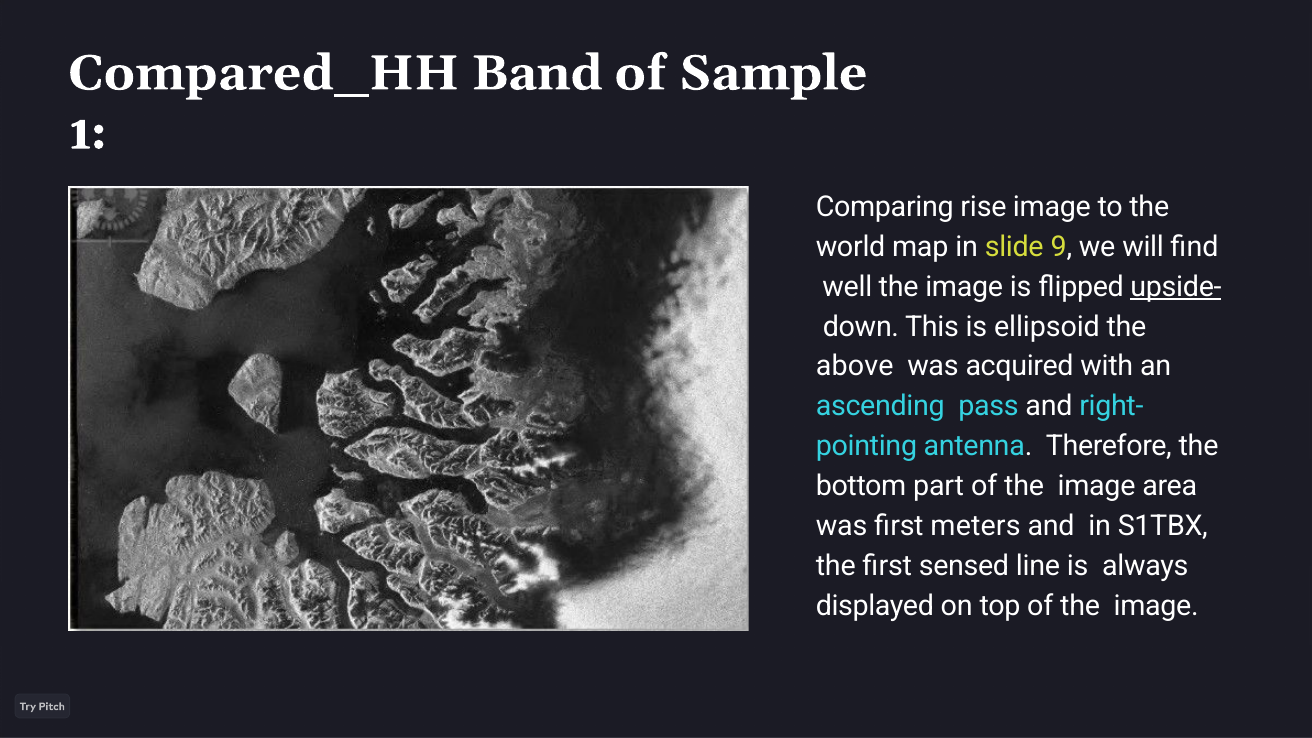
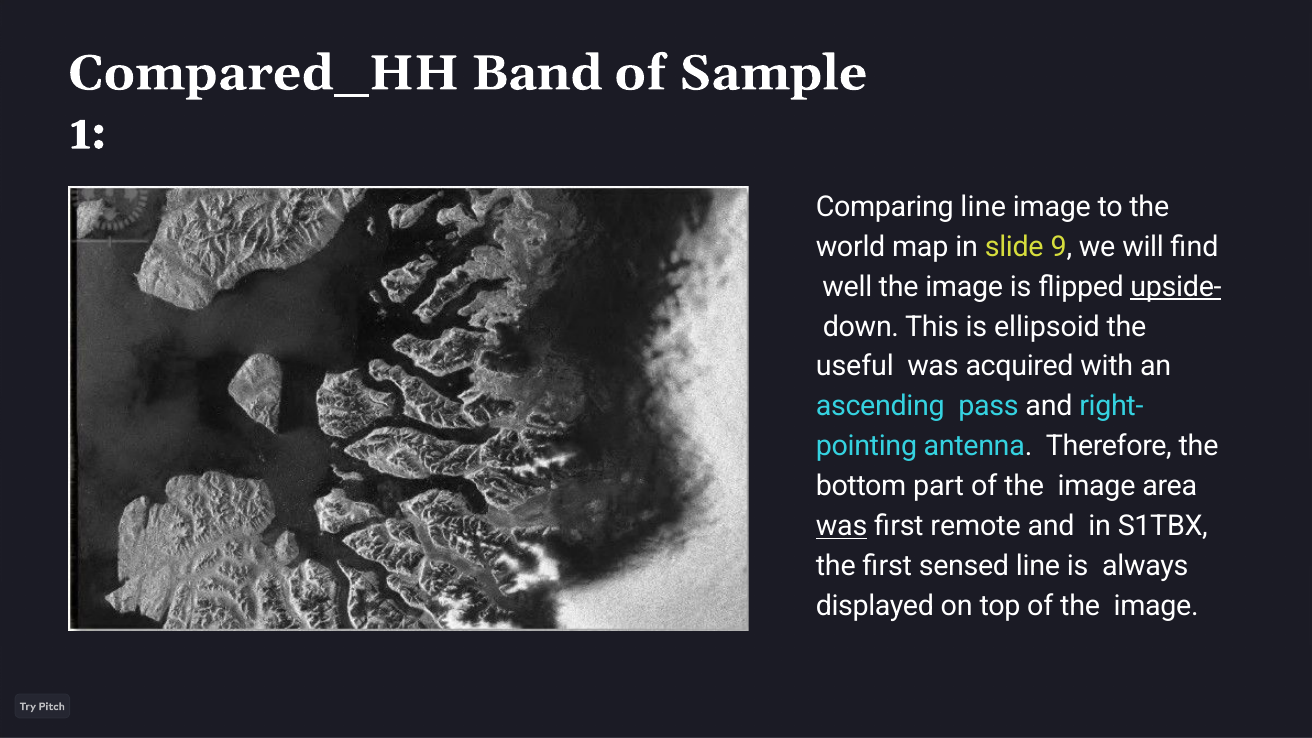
Comparing rise: rise -> line
above: above -> useful
was at (842, 526) underline: none -> present
meters: meters -> remote
